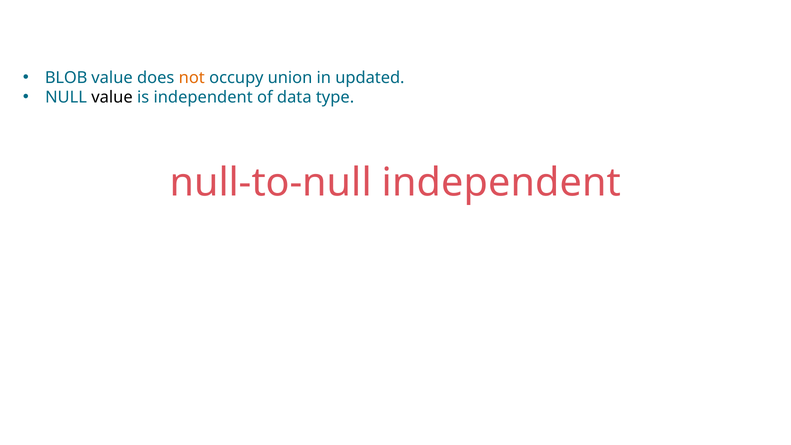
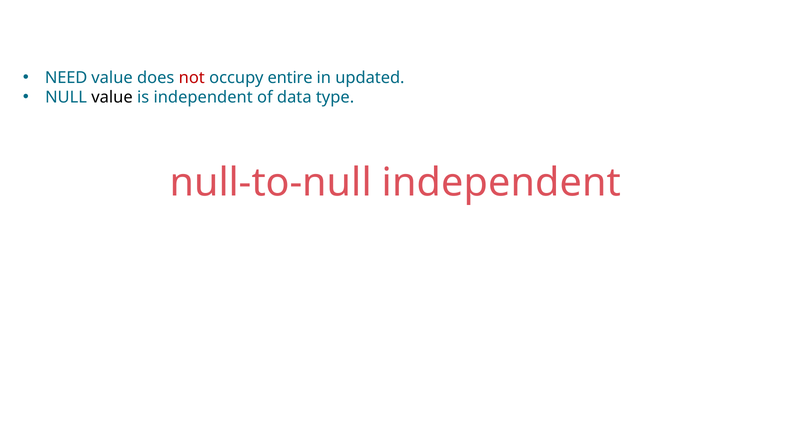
BLOB: BLOB -> NEED
not colour: orange -> red
union: union -> entire
